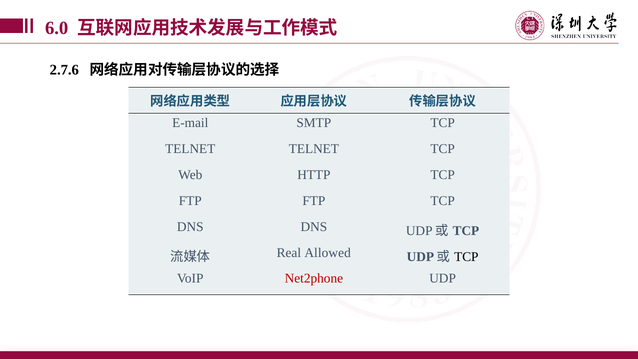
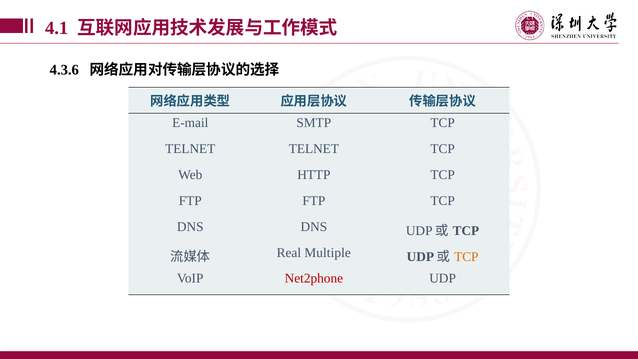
6.0: 6.0 -> 4.1
2.7.6: 2.7.6 -> 4.3.6
Allowed: Allowed -> Multiple
TCP at (466, 257) colour: black -> orange
